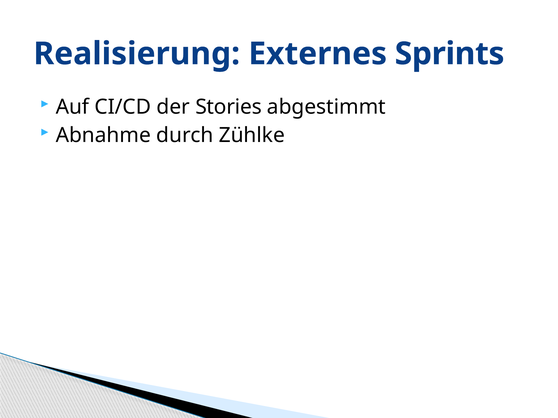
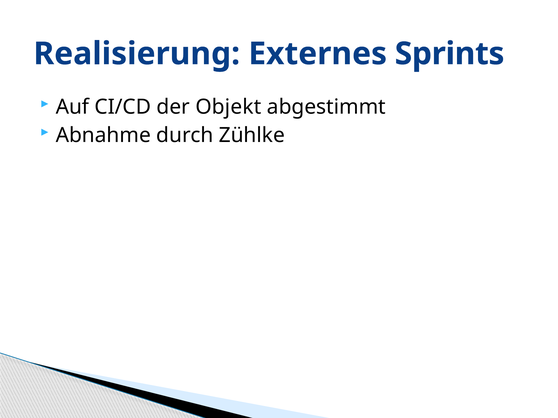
Stories: Stories -> Objekt
